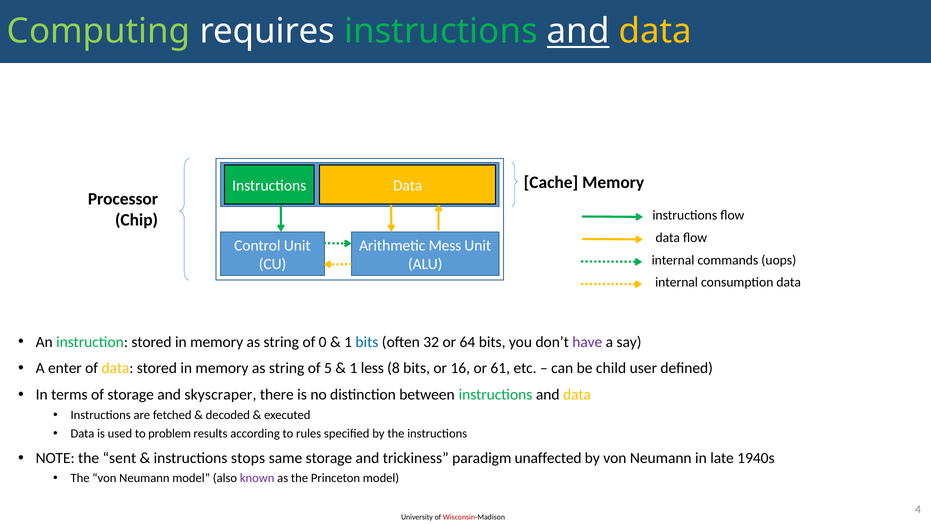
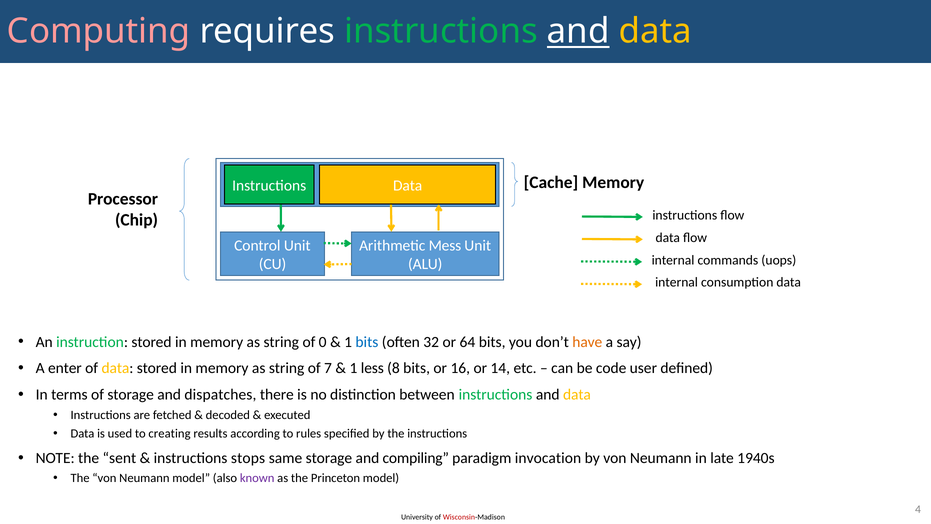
Computing colour: light green -> pink
have colour: purple -> orange
5: 5 -> 7
61: 61 -> 14
child: child -> code
skyscraper: skyscraper -> dispatches
problem: problem -> creating
trickiness: trickiness -> compiling
unaffected: unaffected -> invocation
